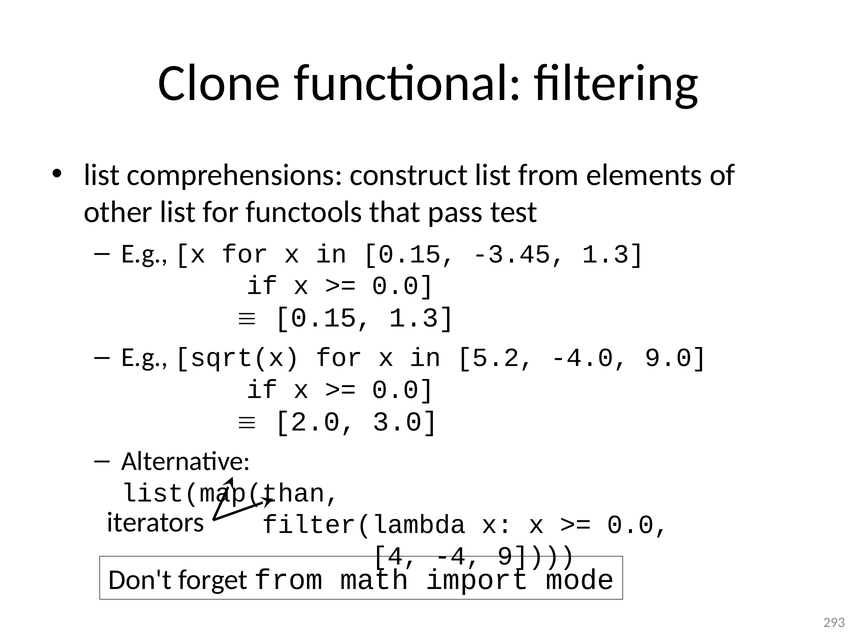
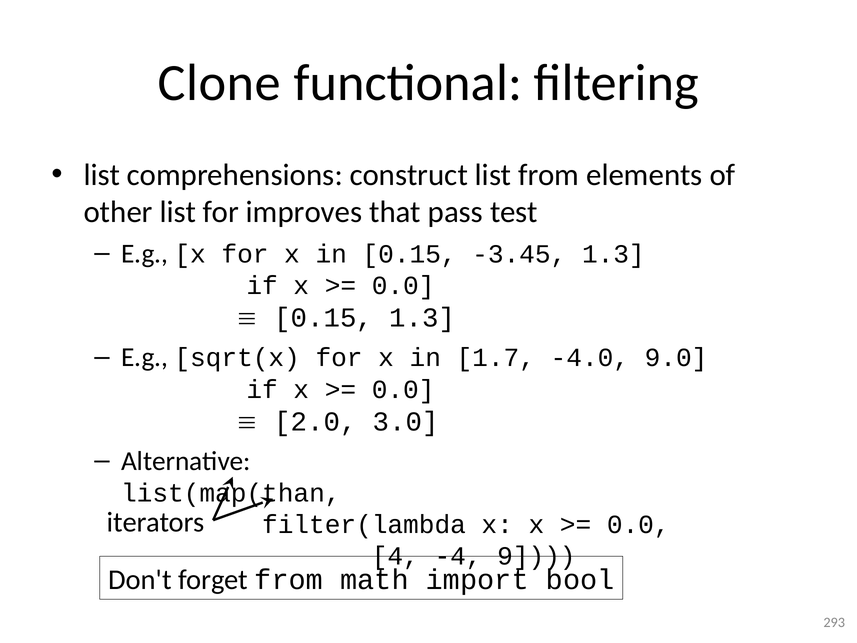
functools: functools -> improves
5.2: 5.2 -> 1.7
mode: mode -> bool
